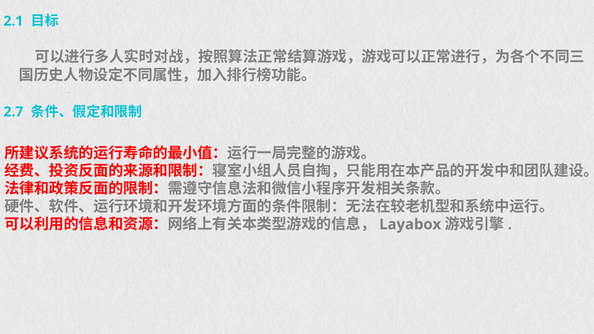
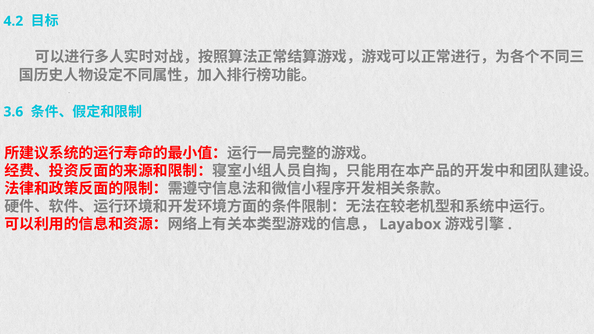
2.1: 2.1 -> 4.2
2.7: 2.7 -> 3.6
